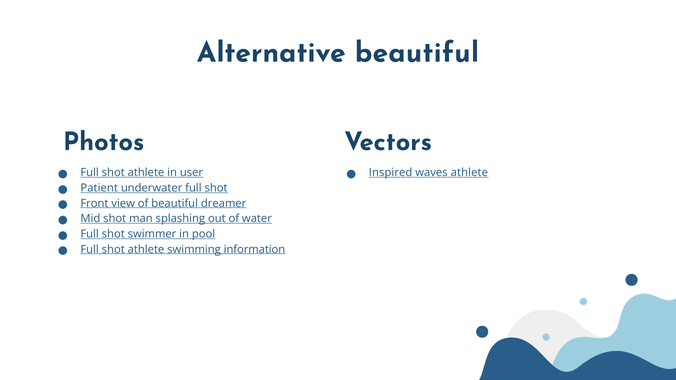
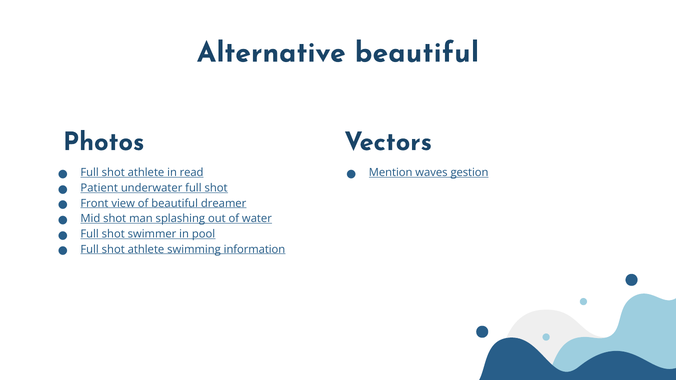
user: user -> read
Inspired: Inspired -> Mention
waves athlete: athlete -> gestion
